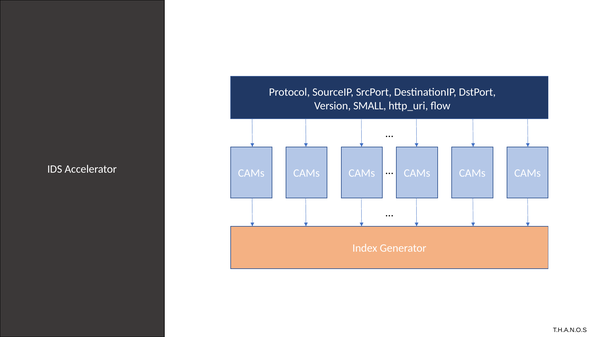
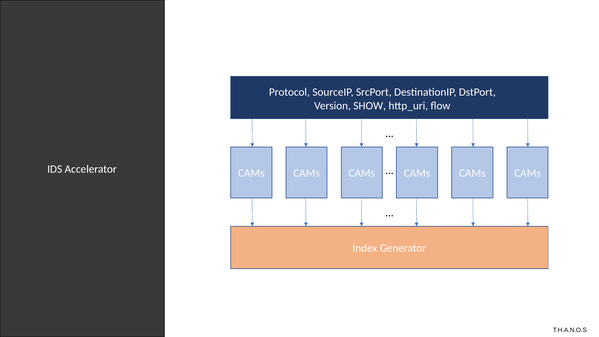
SMALL: SMALL -> SHOW
